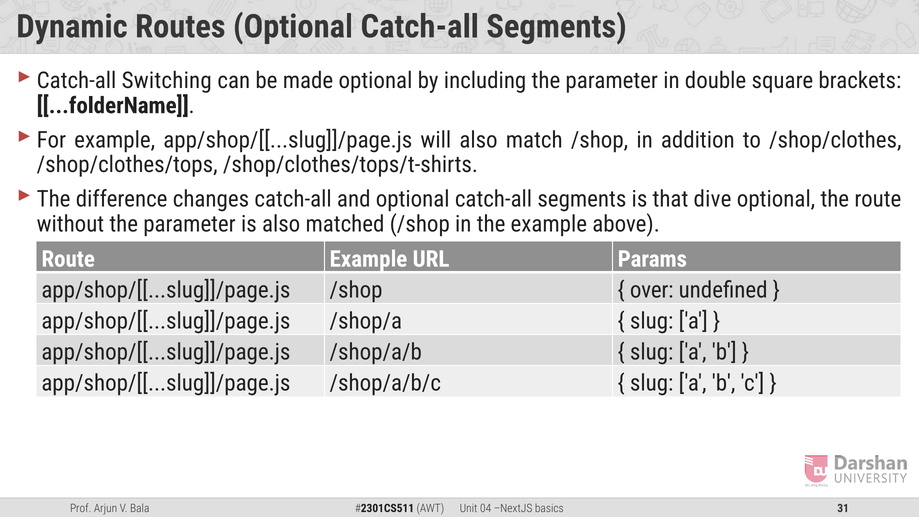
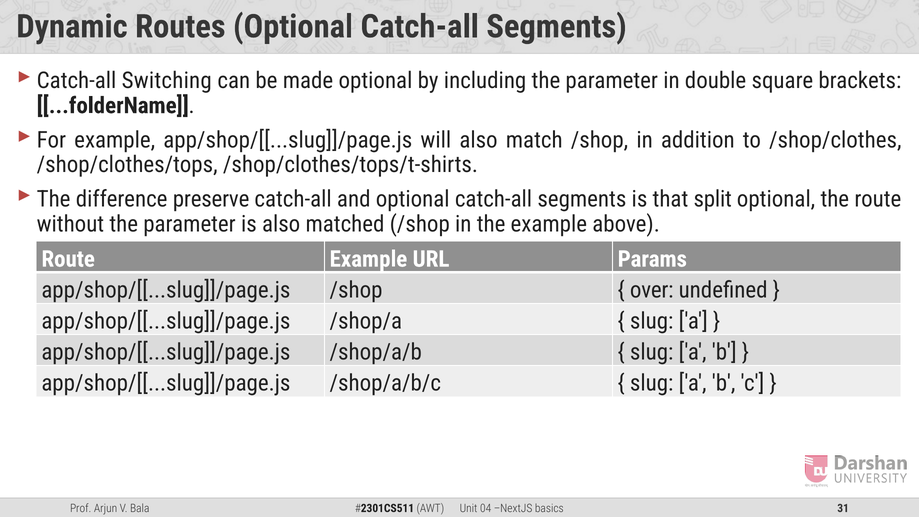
changes: changes -> preserve
dive: dive -> split
